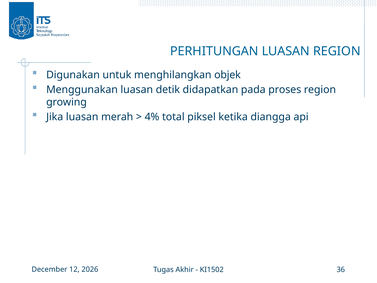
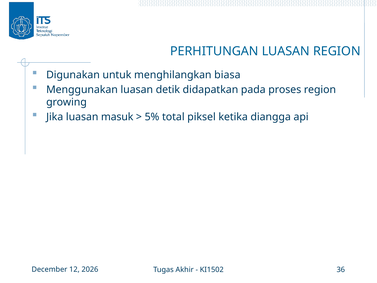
objek: objek -> biasa
merah: merah -> masuk
4%: 4% -> 5%
